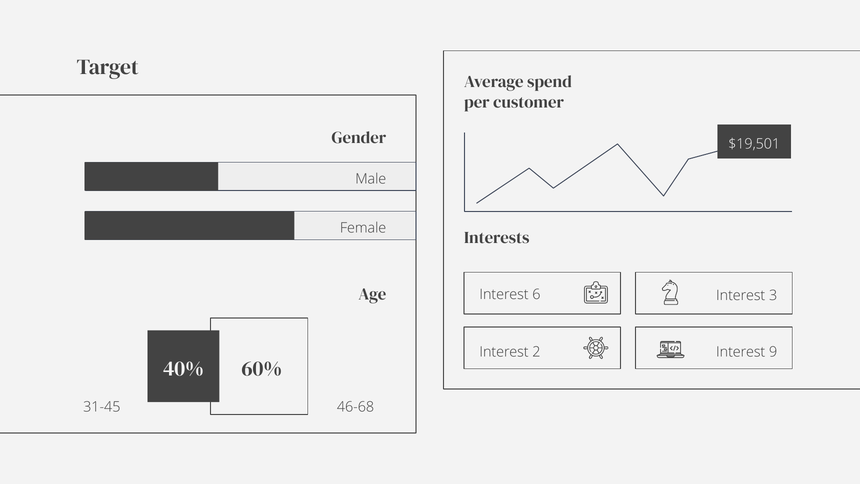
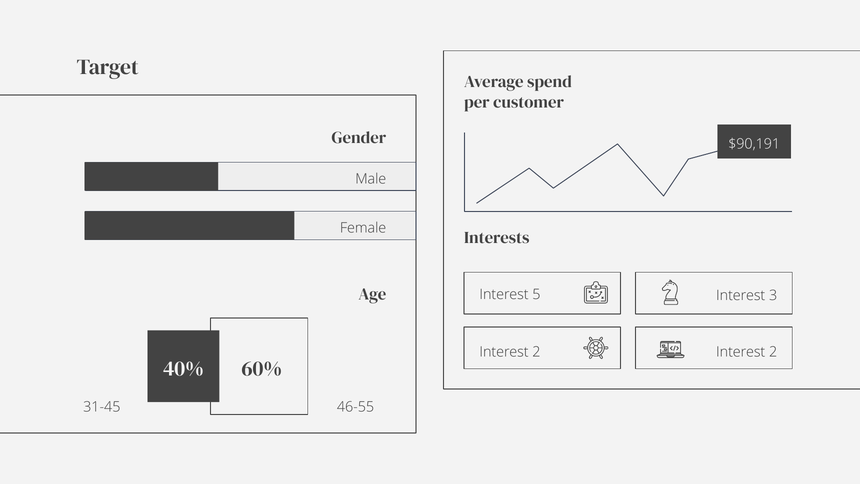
$19,501: $19,501 -> $90,191
6: 6 -> 5
2 Interest 9: 9 -> 2
46-68: 46-68 -> 46-55
